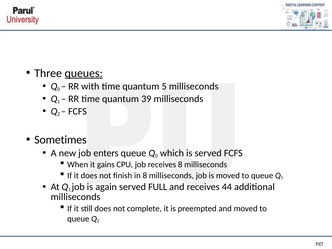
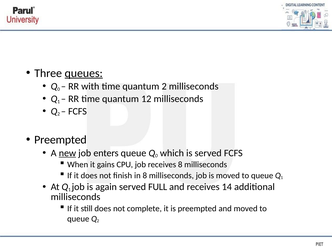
quantum 5: 5 -> 2
39: 39 -> 12
Sometimes at (60, 140): Sometimes -> Preempted
new underline: none -> present
44: 44 -> 14
